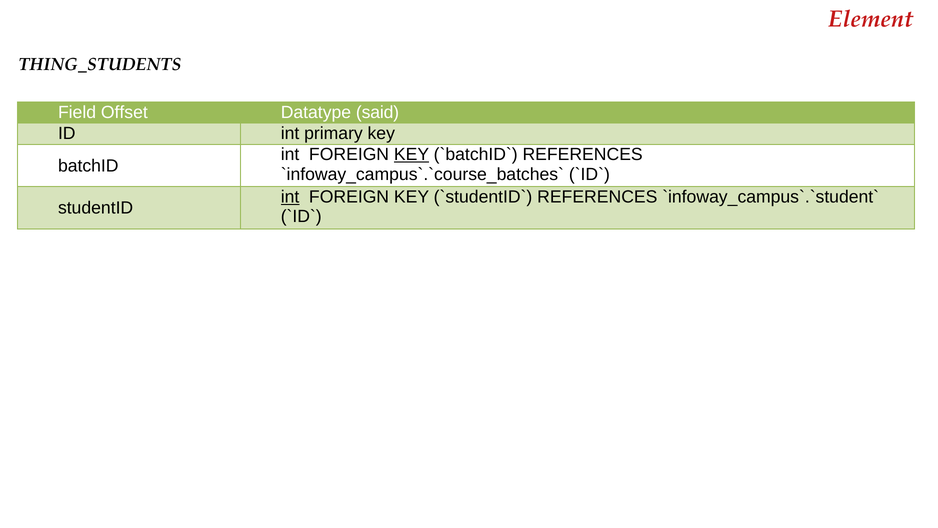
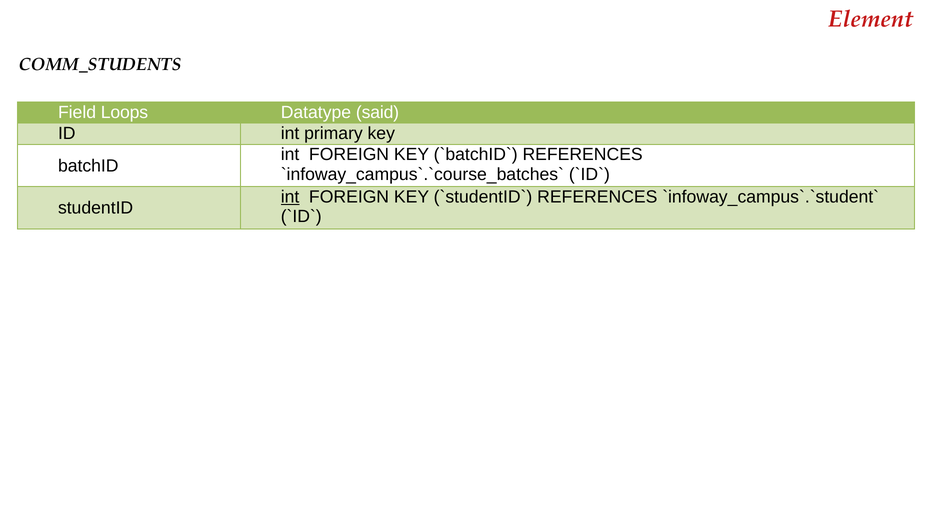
THING_STUDENTS: THING_STUDENTS -> COMM_STUDENTS
Offset: Offset -> Loops
KEY at (412, 154) underline: present -> none
